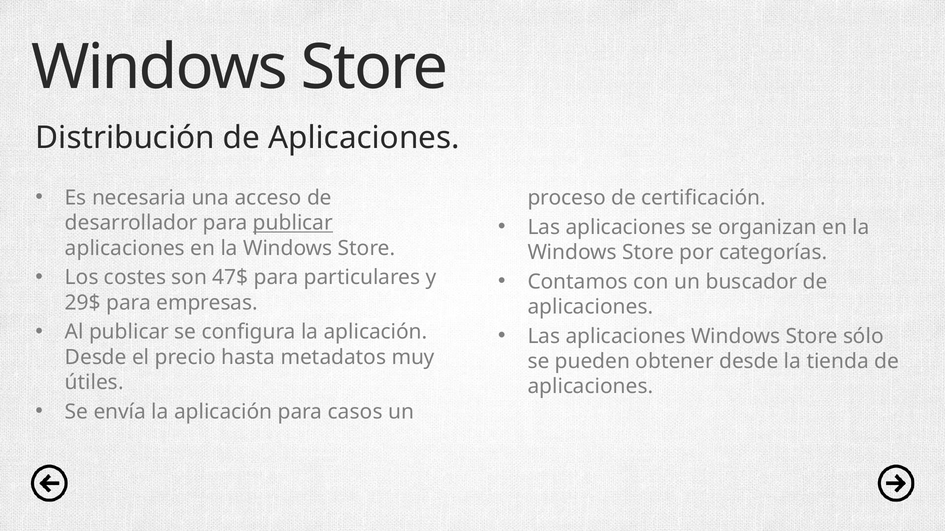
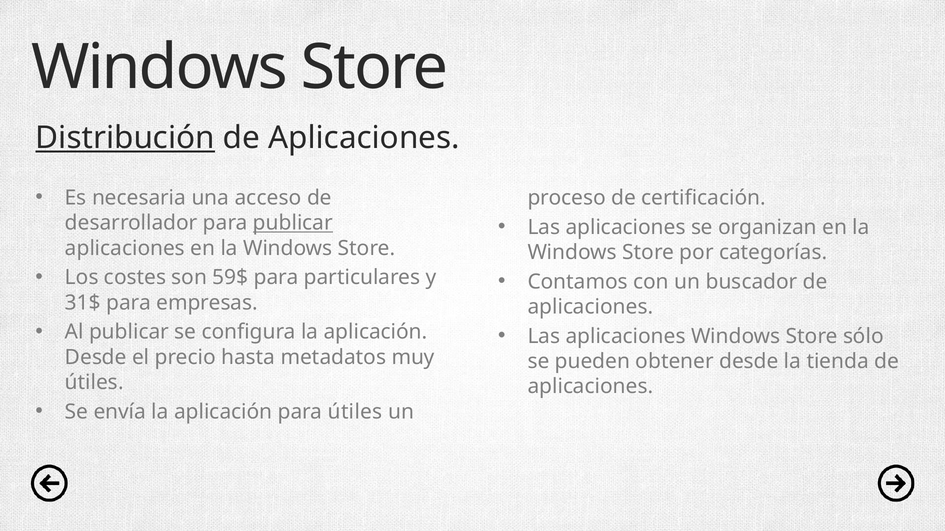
Distribución underline: none -> present
47$: 47$ -> 59$
29$: 29$ -> 31$
para casos: casos -> útiles
